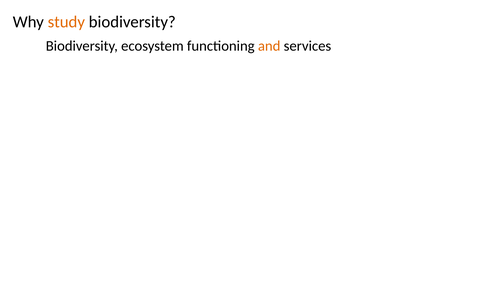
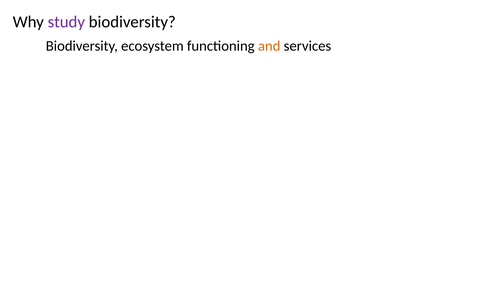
study colour: orange -> purple
